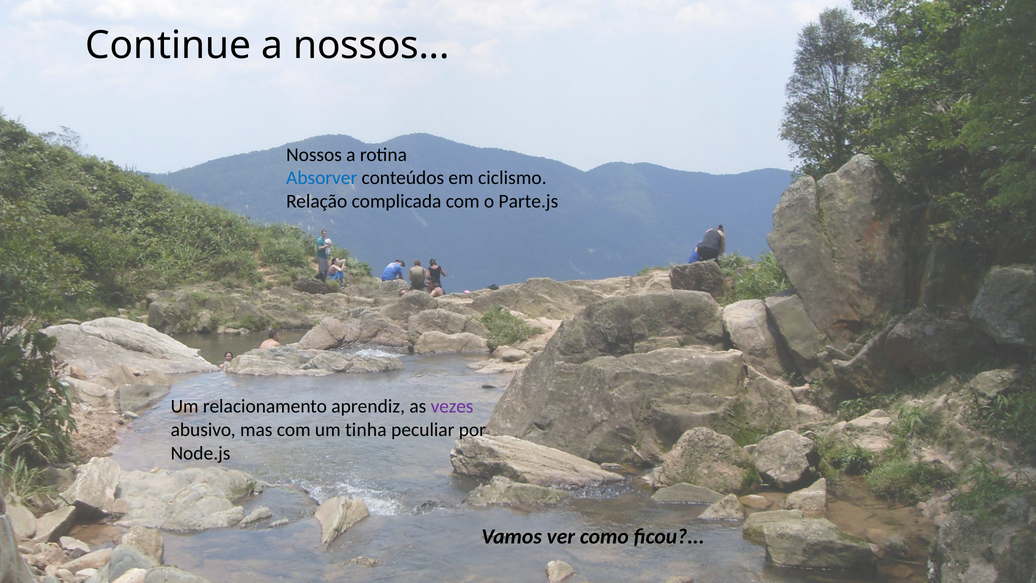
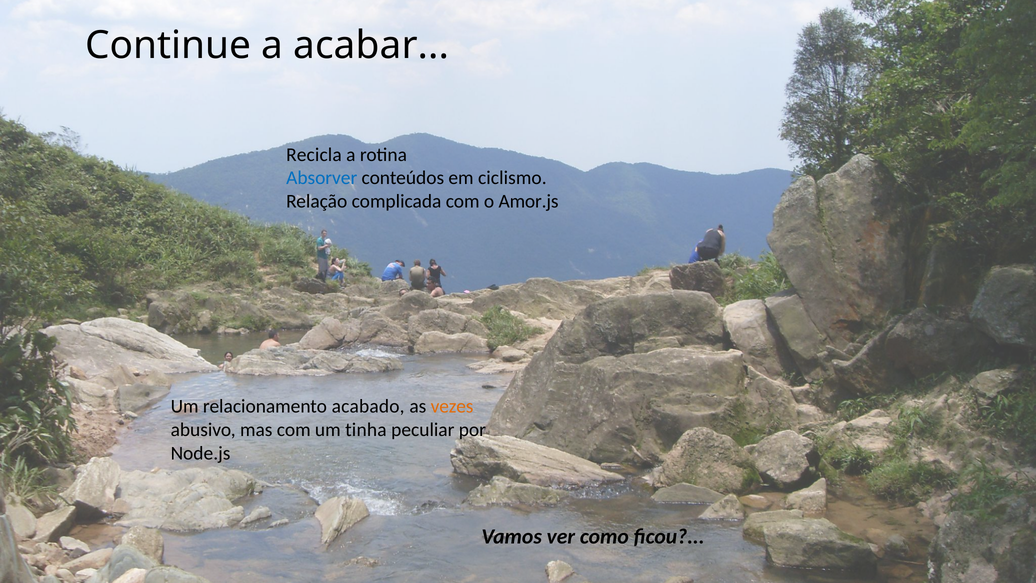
a nossos: nossos -> acabar
Nossos at (314, 155): Nossos -> Recicla
Parte.js: Parte.js -> Amor.js
aprendiz: aprendiz -> acabado
vezes colour: purple -> orange
